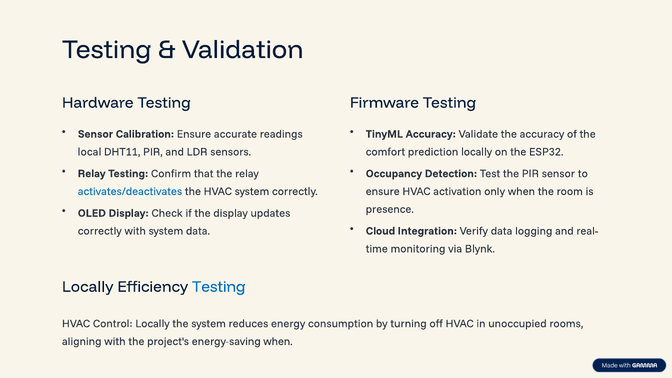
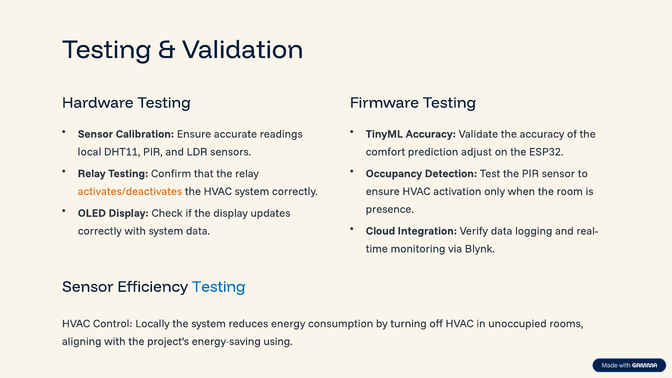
prediction locally: locally -> adjust
activates/deactivates colour: blue -> orange
Locally at (88, 287): Locally -> Sensor
energy-saving when: when -> using
